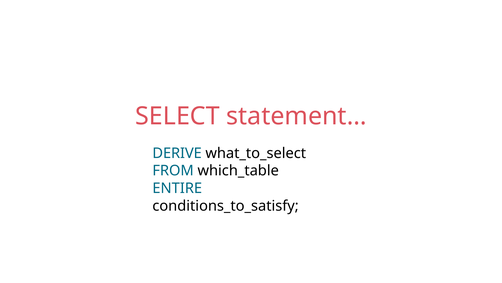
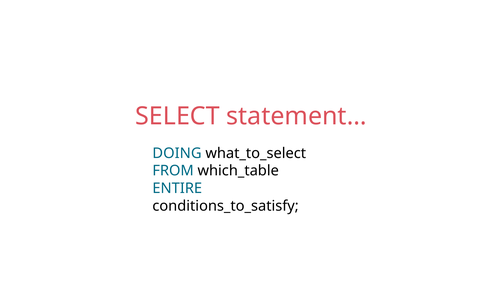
DERIVE: DERIVE -> DOING
